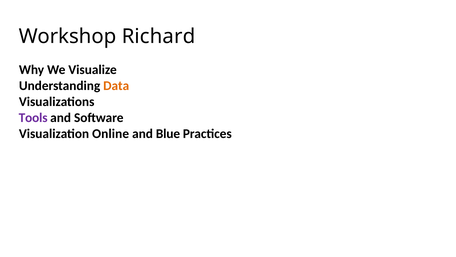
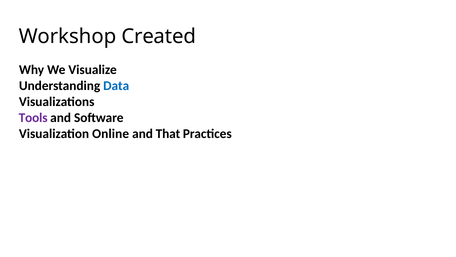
Richard: Richard -> Created
Data colour: orange -> blue
Blue: Blue -> That
